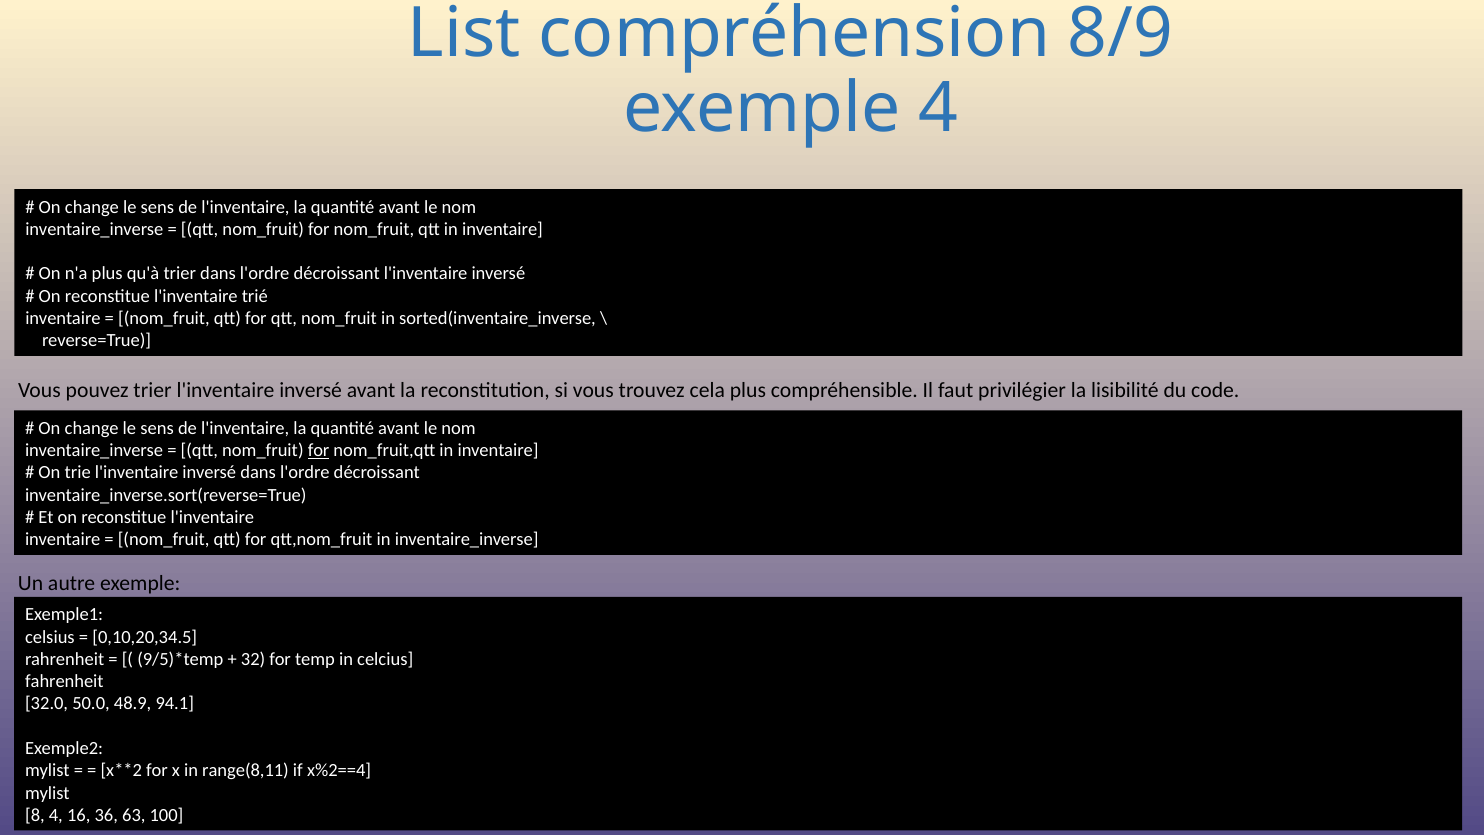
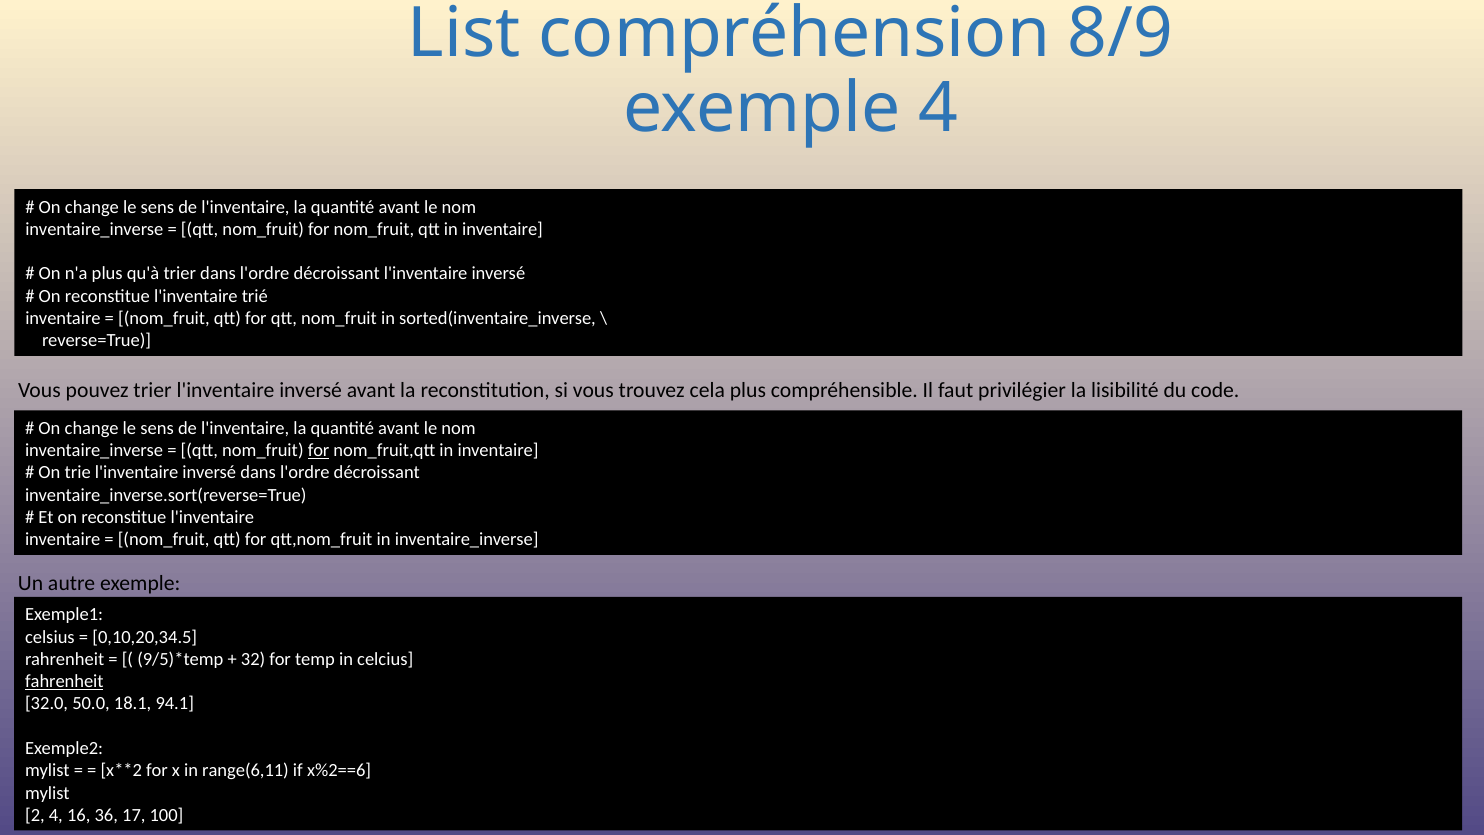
fahrenheit underline: none -> present
48.9: 48.9 -> 18.1
range(8,11: range(8,11 -> range(6,11
x%2==4: x%2==4 -> x%2==6
8: 8 -> 2
63: 63 -> 17
